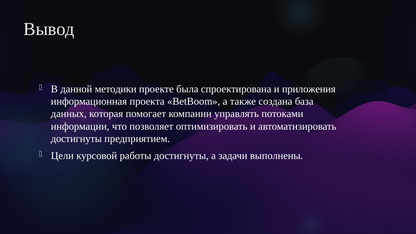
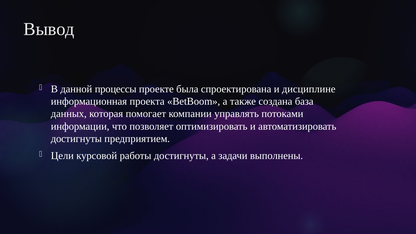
методики: методики -> процессы
приложения: приложения -> дисциплине
